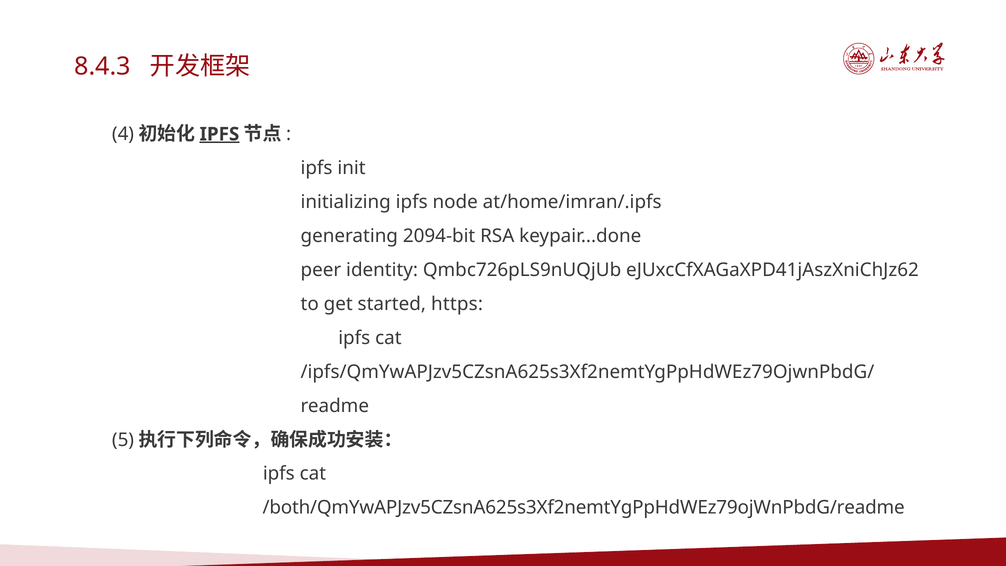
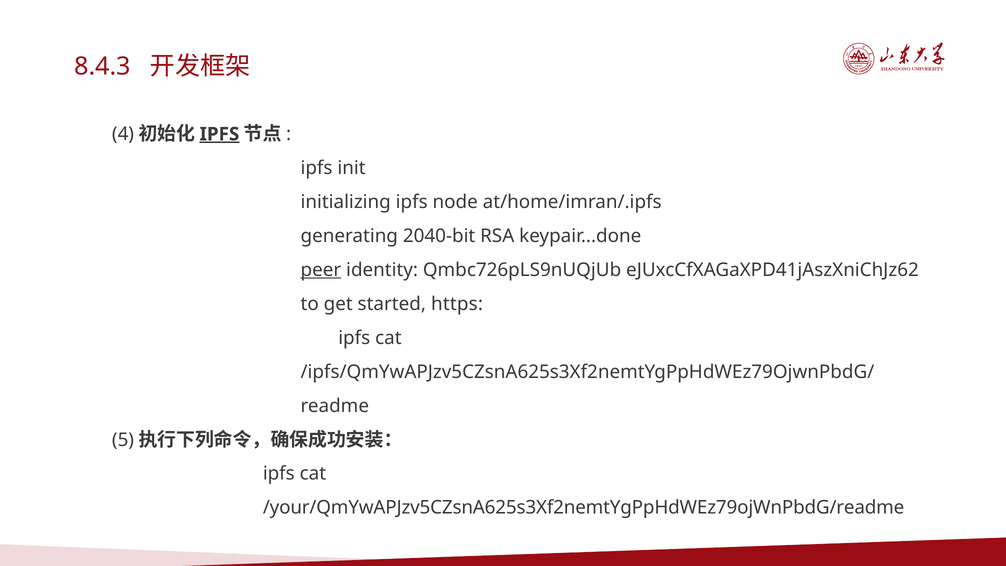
2094-bit: 2094-bit -> 2040-bit
peer underline: none -> present
/both/QmYwAPJzv5CZsnA625s3Xf2nemtYgPpHdWEz79ojWnPbdG/readme: /both/QmYwAPJzv5CZsnA625s3Xf2nemtYgPpHdWEz79ojWnPbdG/readme -> /your/QmYwAPJzv5CZsnA625s3Xf2nemtYgPpHdWEz79ojWnPbdG/readme
